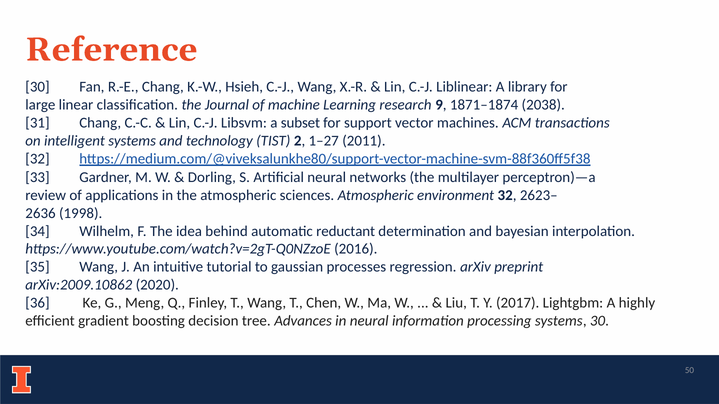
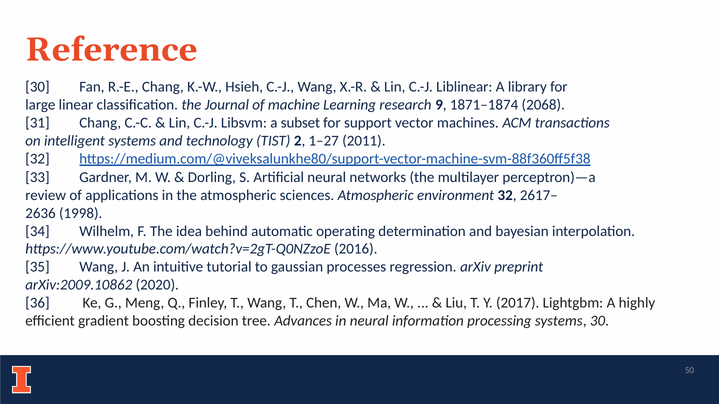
2038: 2038 -> 2068
2623–: 2623– -> 2617–
reductant: reductant -> operating
